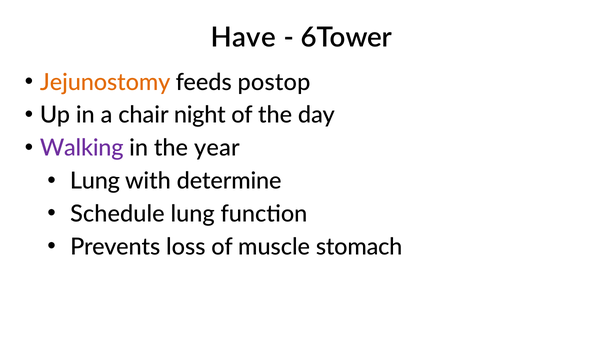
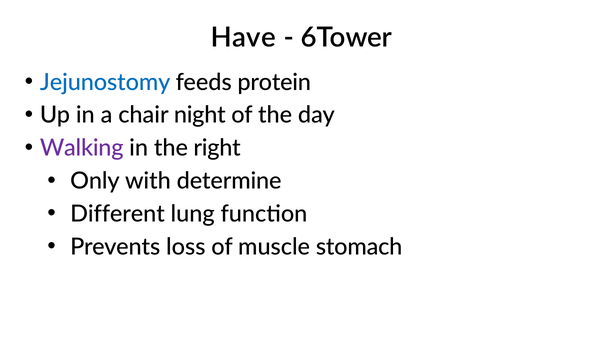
Jejunostomy colour: orange -> blue
postop: postop -> protein
year: year -> right
Lung at (95, 181): Lung -> Only
Schedule: Schedule -> Different
